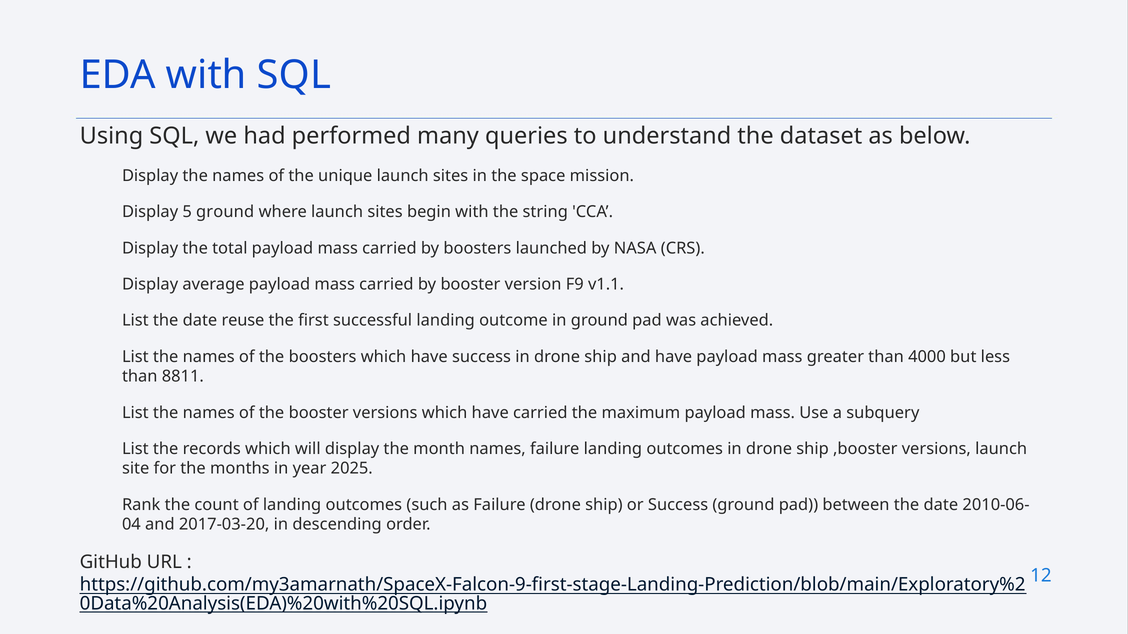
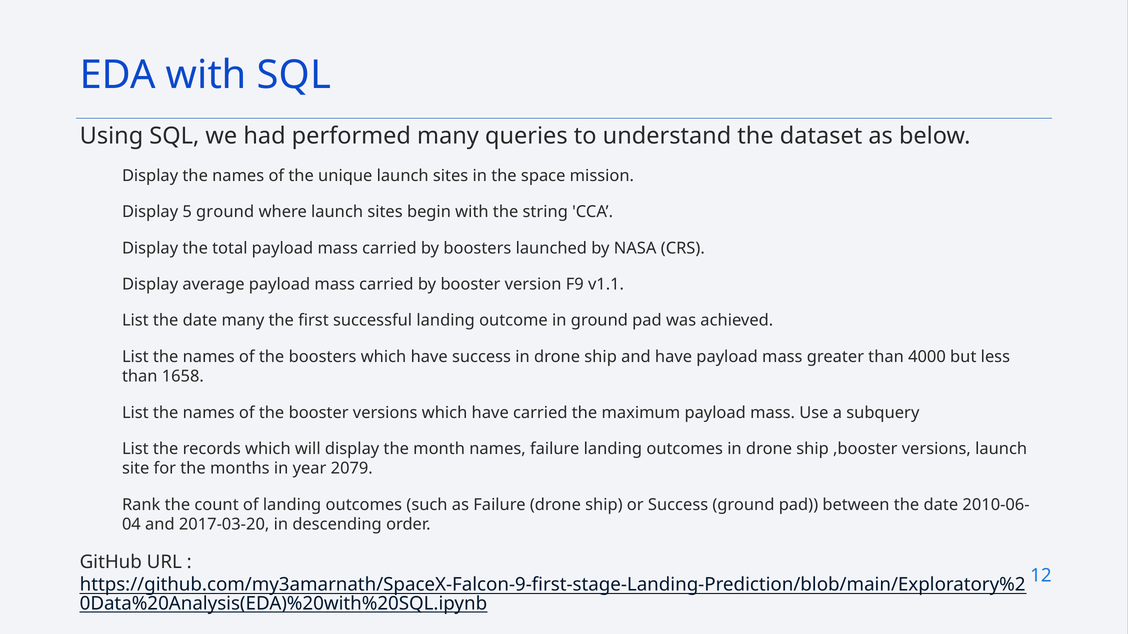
date reuse: reuse -> many
8811: 8811 -> 1658
2025: 2025 -> 2079
